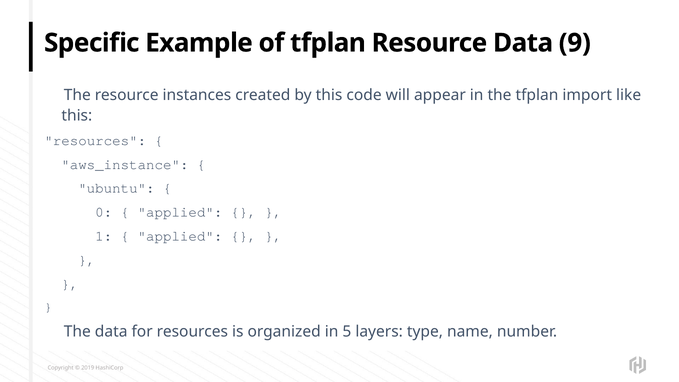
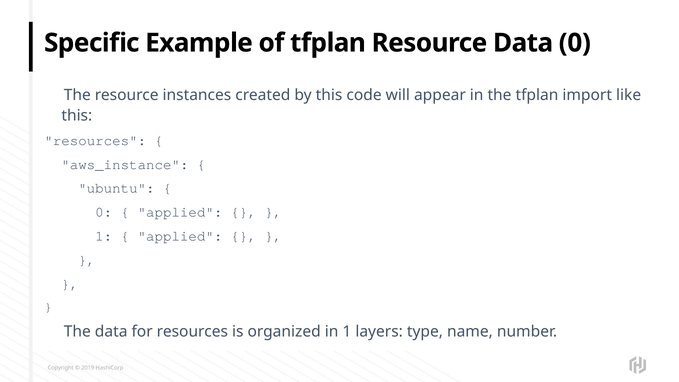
Data 9: 9 -> 0
in 5: 5 -> 1
